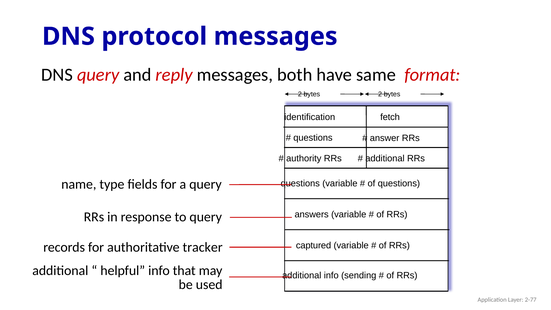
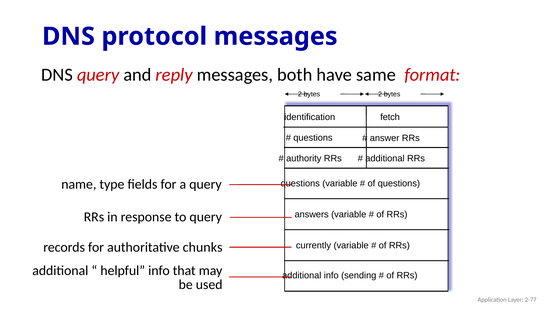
captured: captured -> currently
tracker: tracker -> chunks
